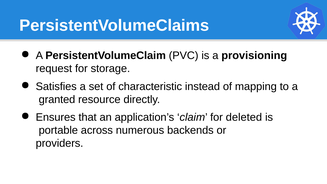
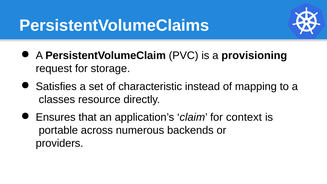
granted: granted -> classes
deleted: deleted -> context
